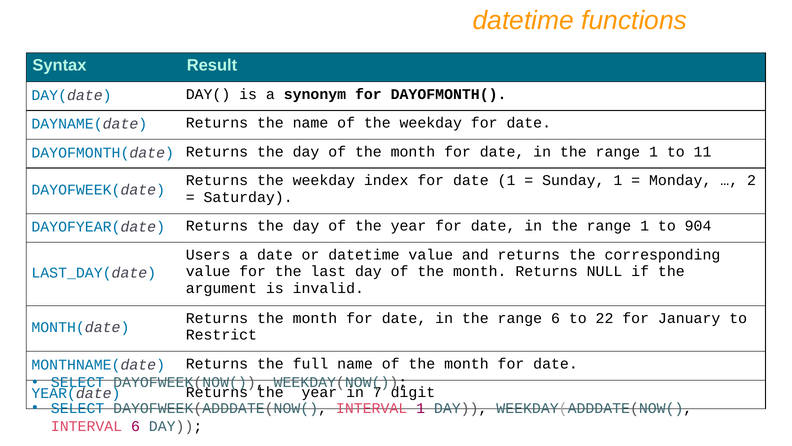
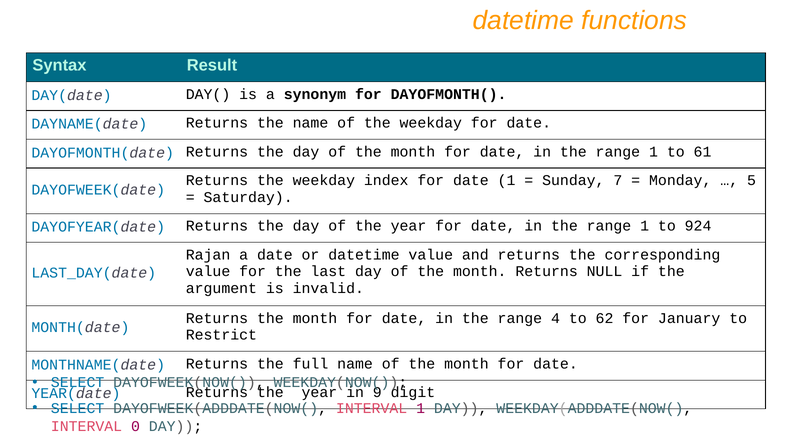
11: 11 -> 61
Sunday 1: 1 -> 7
2: 2 -> 5
904: 904 -> 924
Users: Users -> Rajan
range 6: 6 -> 4
22: 22 -> 62
7: 7 -> 9
INTERVAL 6: 6 -> 0
